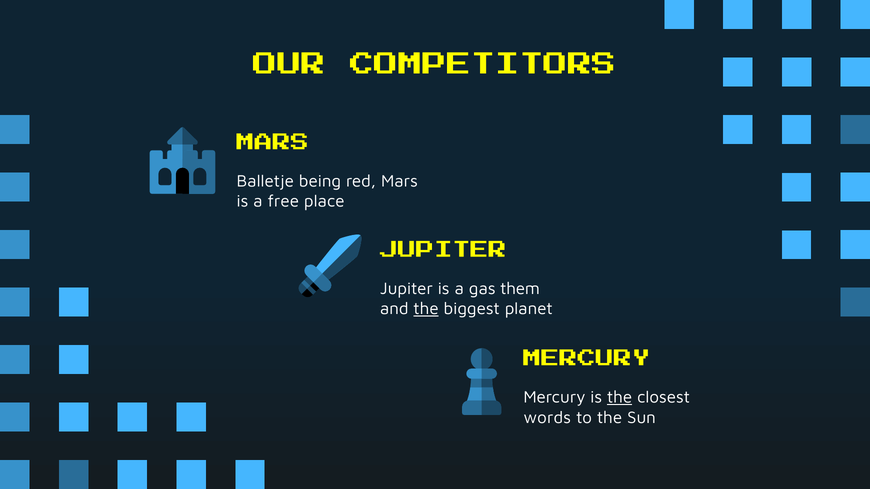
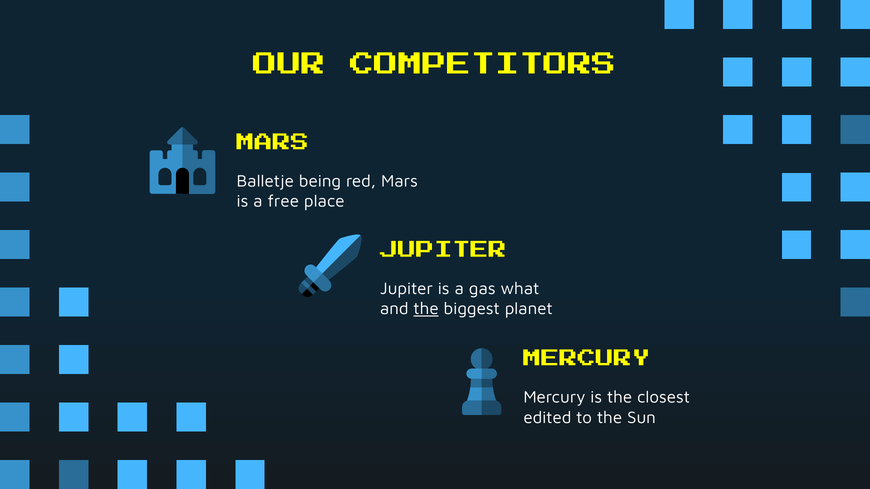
them: them -> what
the at (620, 398) underline: present -> none
words: words -> edited
